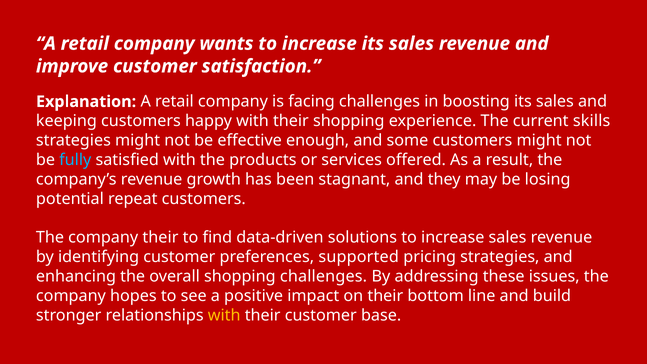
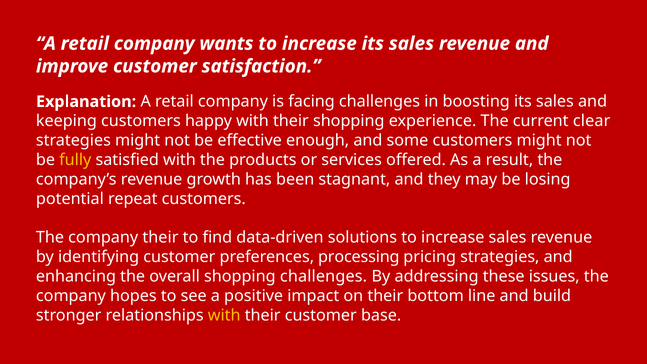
skills: skills -> clear
fully colour: light blue -> yellow
supported: supported -> processing
